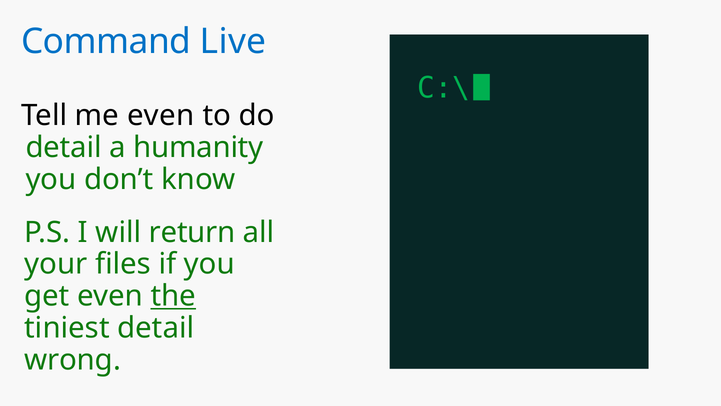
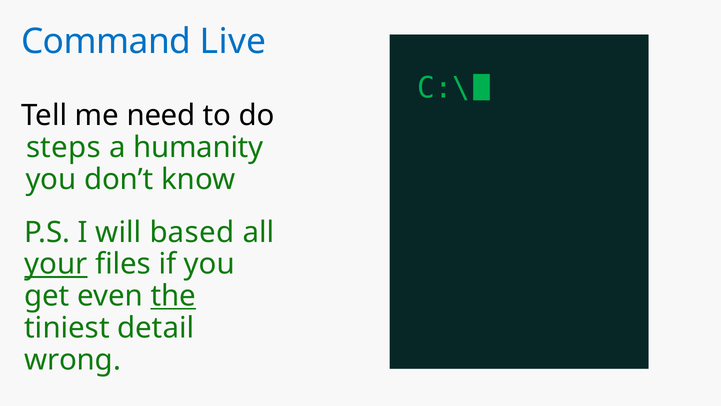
me even: even -> need
detail at (64, 148): detail -> steps
return: return -> based
your underline: none -> present
